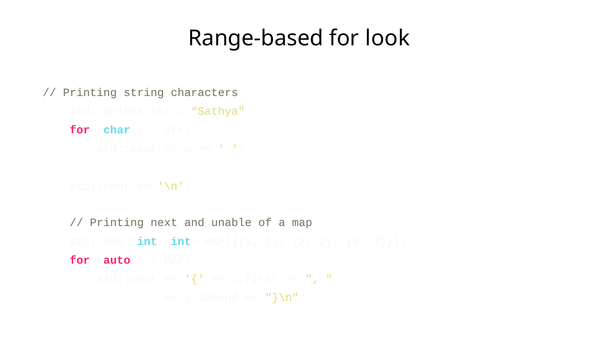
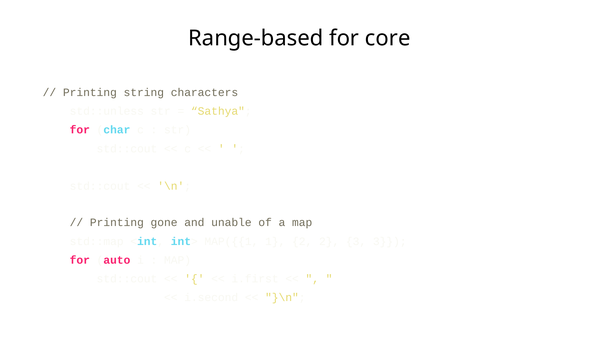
look: look -> core
next: next -> gone
